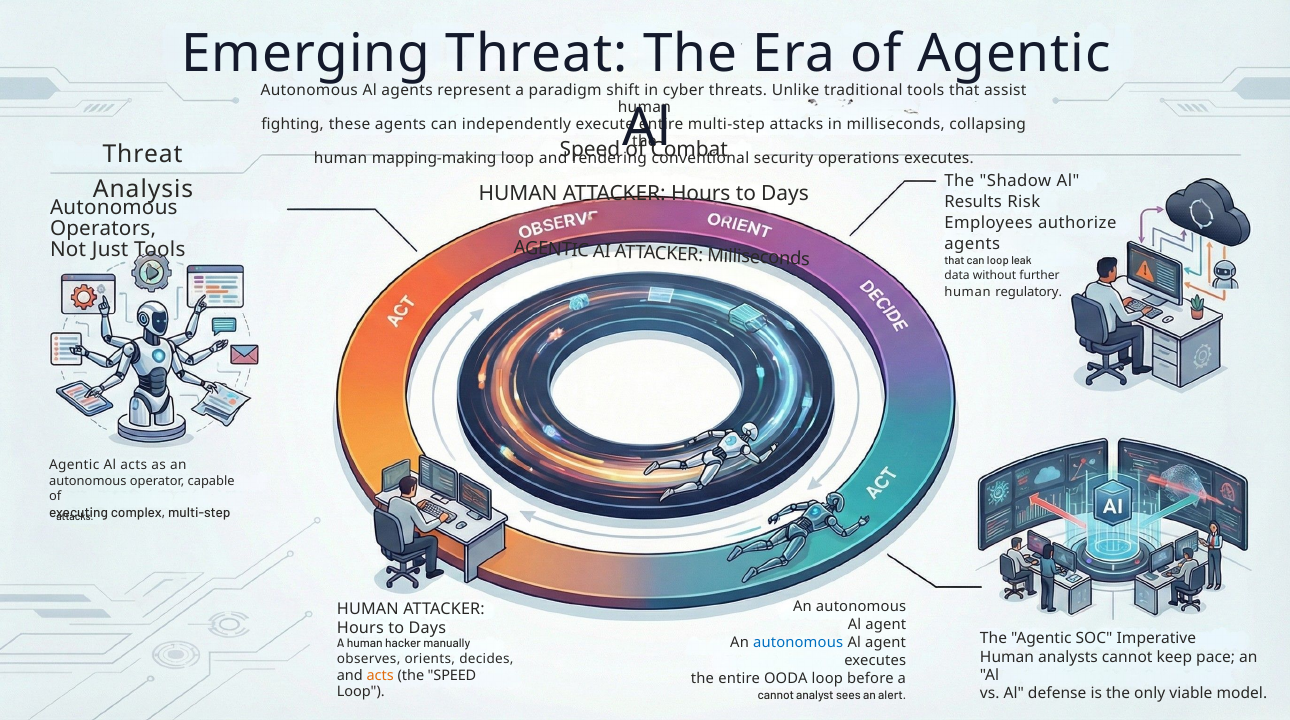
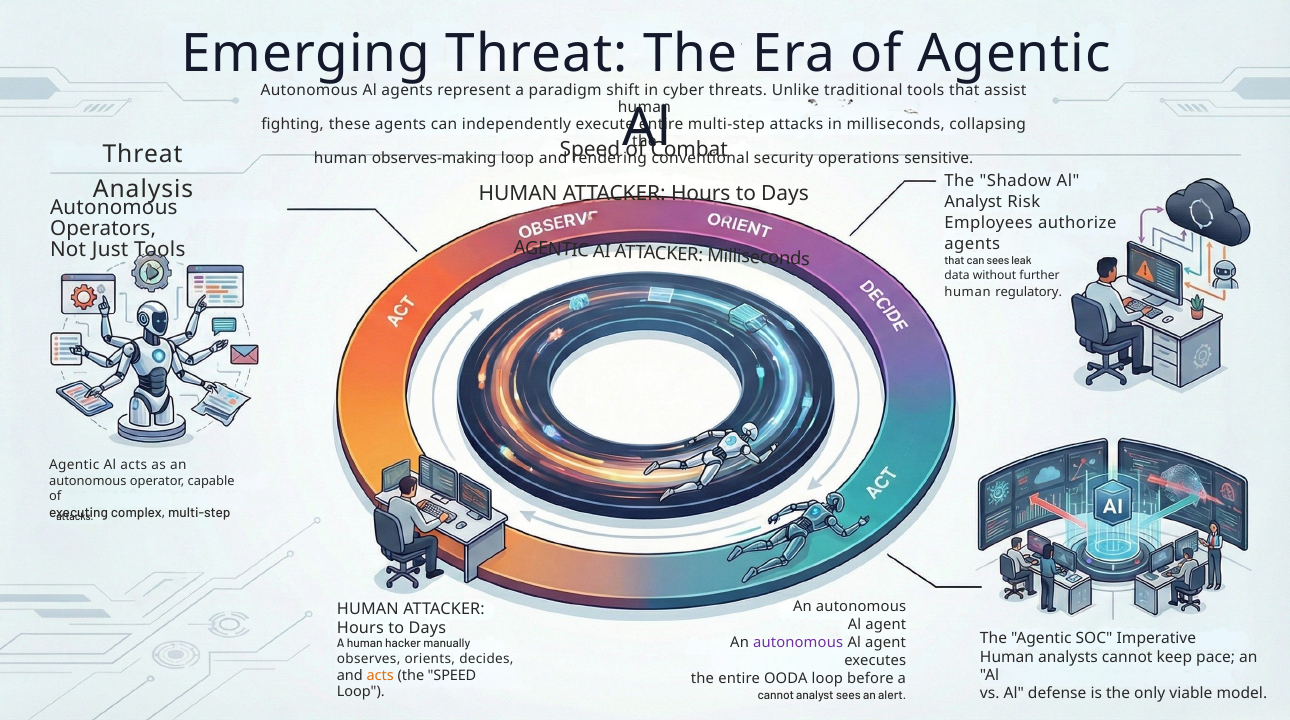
mapping-making: mapping-making -> observes-making
operations executes: executes -> sensitive
Results at (973, 202): Results -> Analyst
can loop: loop -> sees
autonomous at (798, 643) colour: blue -> purple
